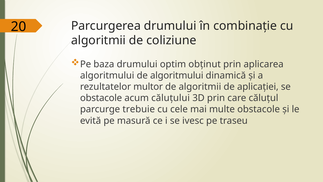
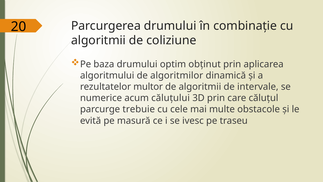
de algoritmului: algoritmului -> algoritmilor
aplicației: aplicației -> intervale
obstacole at (101, 98): obstacole -> numerice
